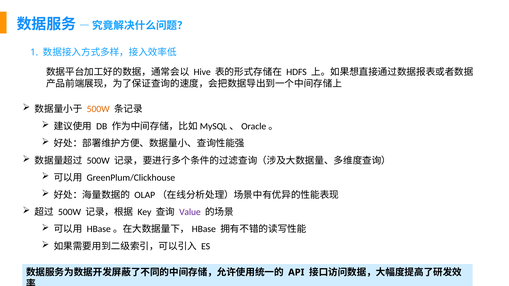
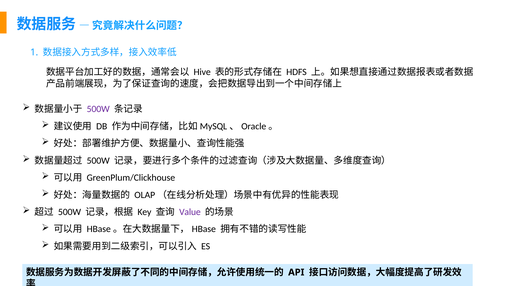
500W at (98, 109) colour: orange -> purple
